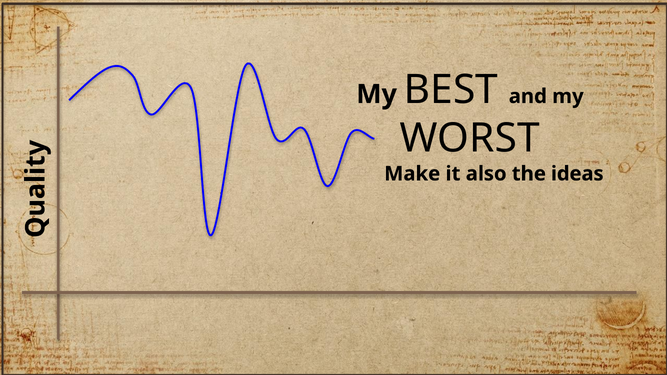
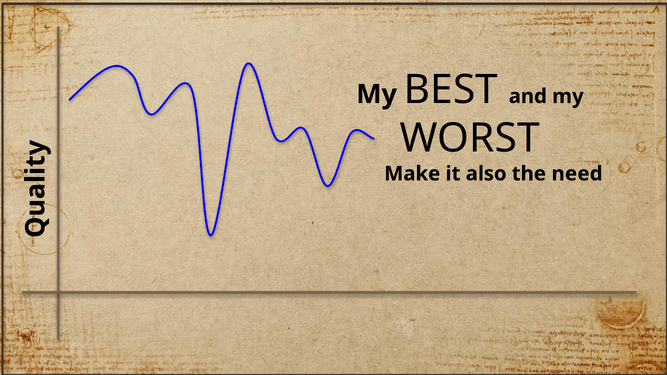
ideas: ideas -> need
